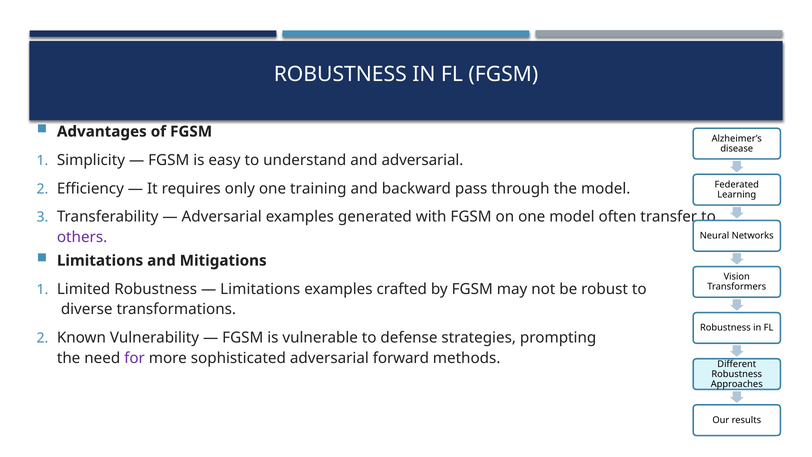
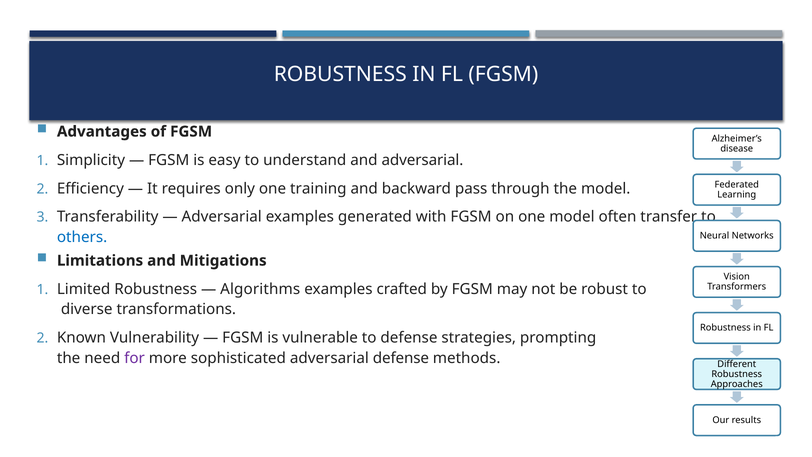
others colour: purple -> blue
Limitations at (260, 289): Limitations -> Algorithms
adversarial forward: forward -> defense
